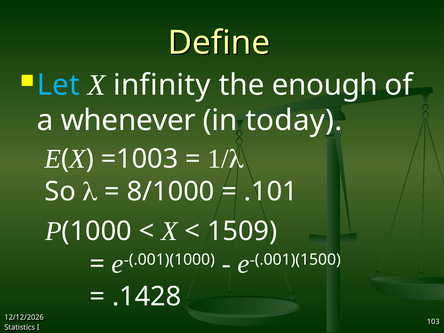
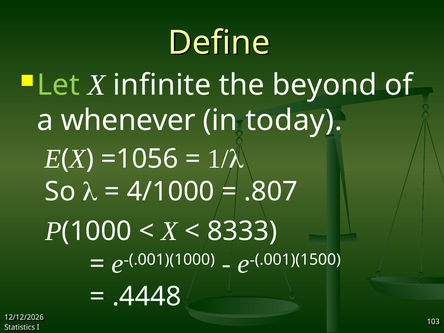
Let colour: light blue -> light green
infinity: infinity -> infinite
enough: enough -> beyond
=1003: =1003 -> =1056
8/1000: 8/1000 -> 4/1000
.101: .101 -> .807
1509: 1509 -> 8333
.1428: .1428 -> .4448
